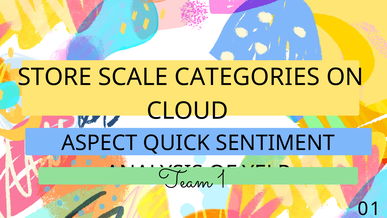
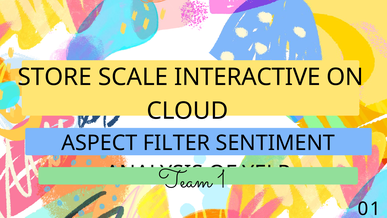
CATEGORIES: CATEGORIES -> INTERACTIVE
QUICK: QUICK -> FILTER
